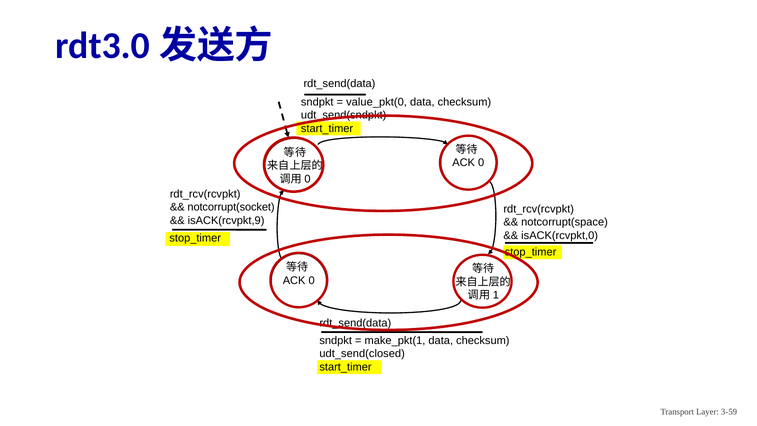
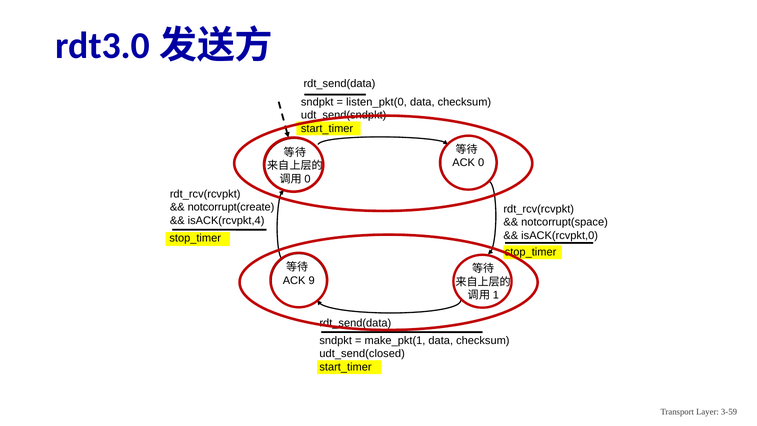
value_pkt(0: value_pkt(0 -> listen_pkt(0
notcorrupt(socket: notcorrupt(socket -> notcorrupt(create
isACK(rcvpkt,9: isACK(rcvpkt,9 -> isACK(rcvpkt,4
0 at (312, 280): 0 -> 9
